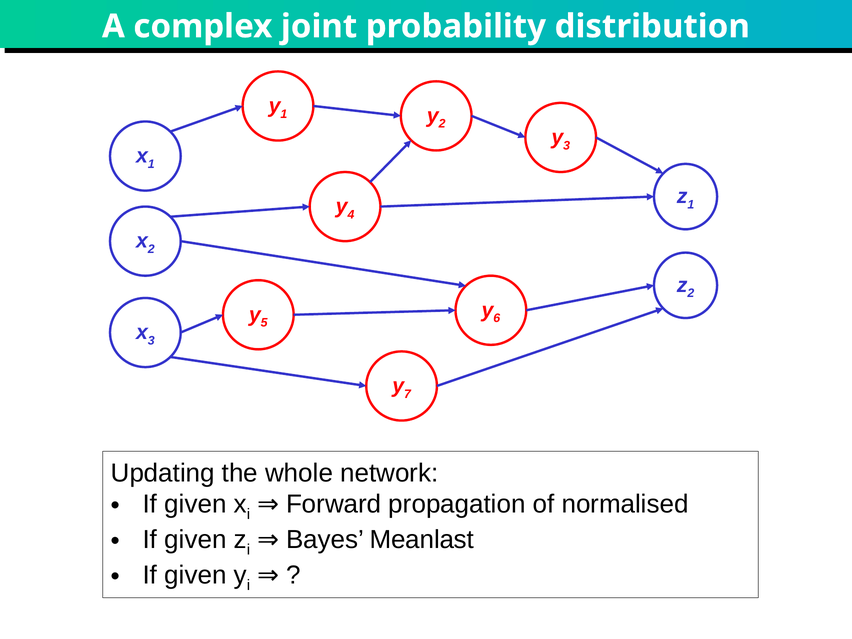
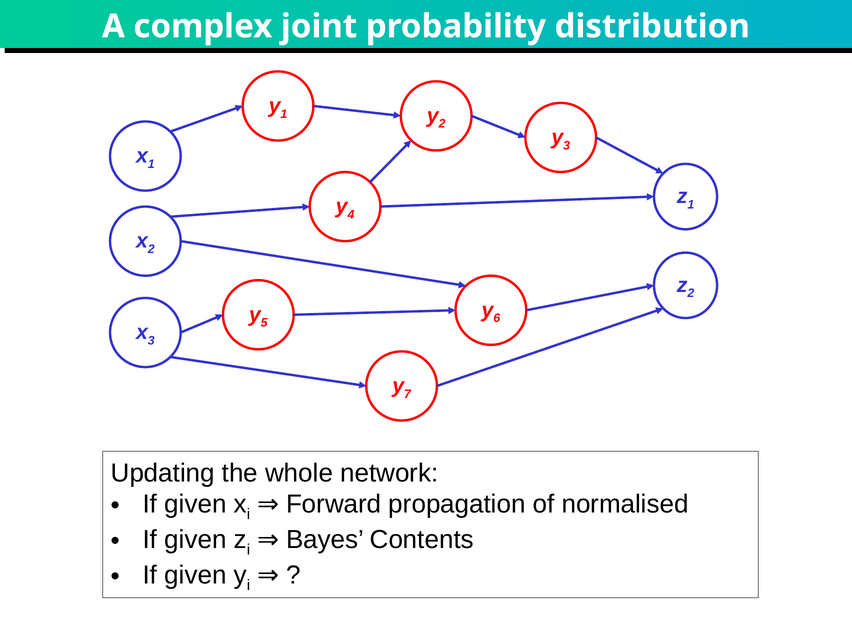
Meanlast: Meanlast -> Contents
